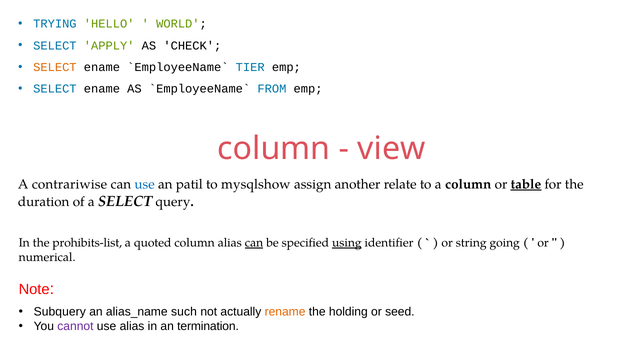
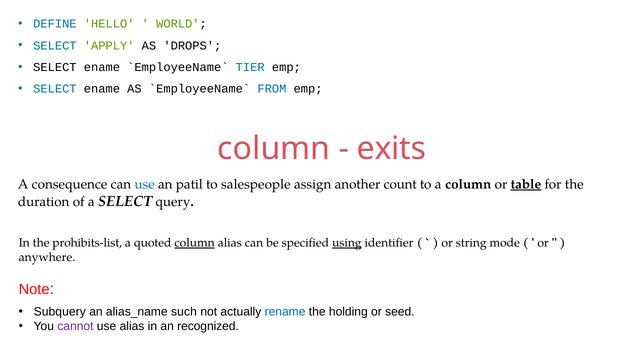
TRYING: TRYING -> DEFINE
CHECK: CHECK -> DROPS
SELECT at (55, 67) colour: orange -> black
view: view -> exits
contrariwise: contrariwise -> consequence
mysqlshow: mysqlshow -> salespeople
relate: relate -> count
column at (195, 243) underline: none -> present
can at (254, 243) underline: present -> none
going: going -> mode
numerical: numerical -> anywhere
rename colour: orange -> blue
termination: termination -> recognized
